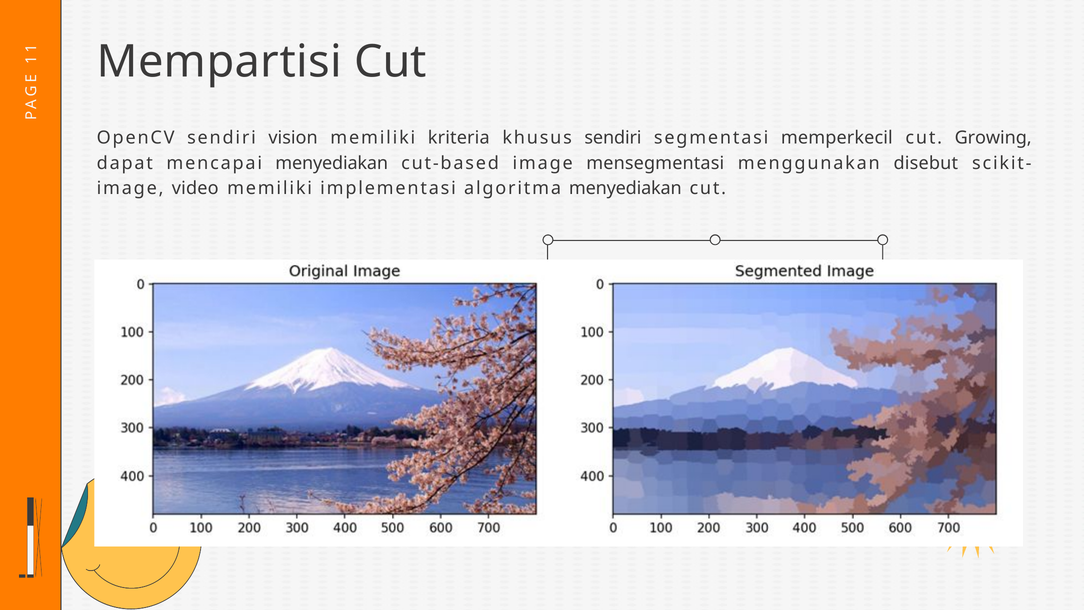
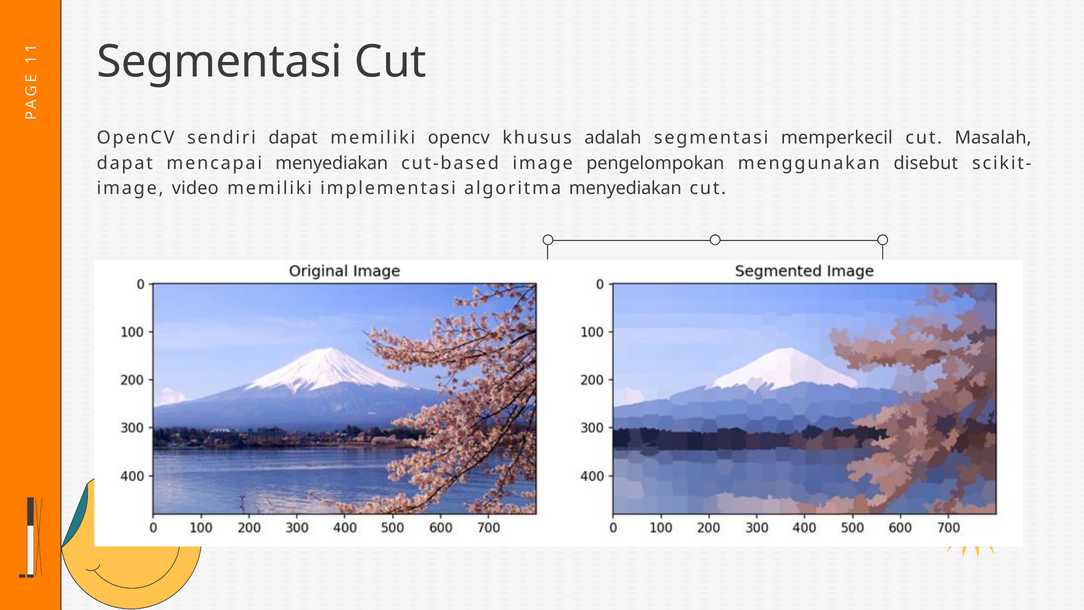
Mempartisi at (219, 62): Mempartisi -> Segmentasi
sendiri vision: vision -> dapat
memiliki kriteria: kriteria -> opencv
khusus sendiri: sendiri -> adalah
Growing: Growing -> Masalah
mensegmentasi: mensegmentasi -> pengelompokan
